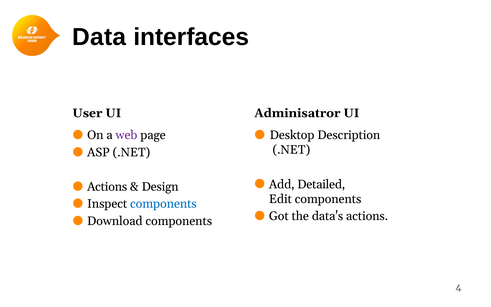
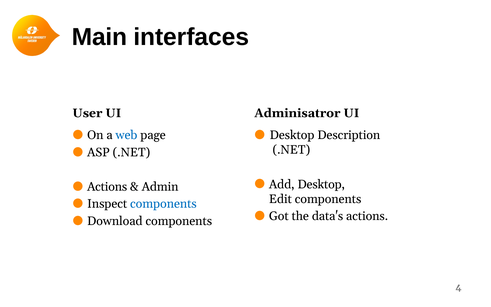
Data: Data -> Main
web colour: purple -> blue
Add Detailed: Detailed -> Desktop
Design: Design -> Admin
